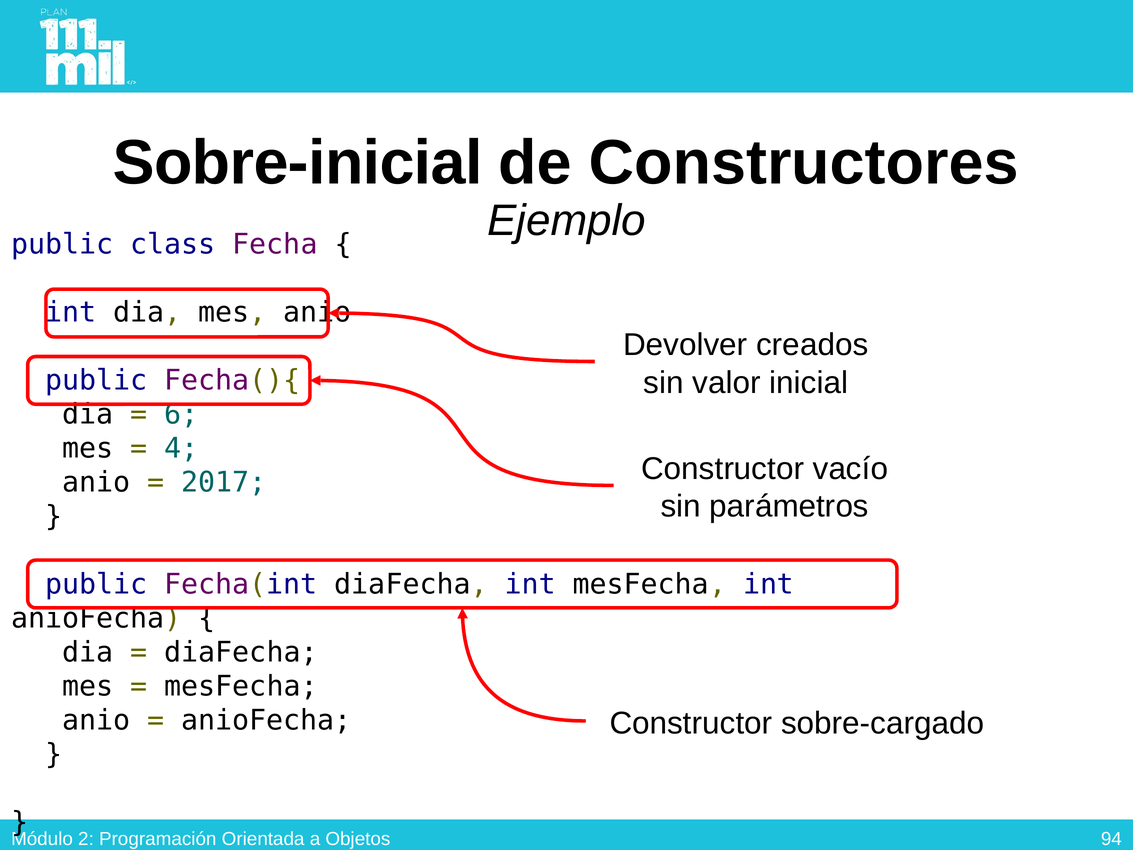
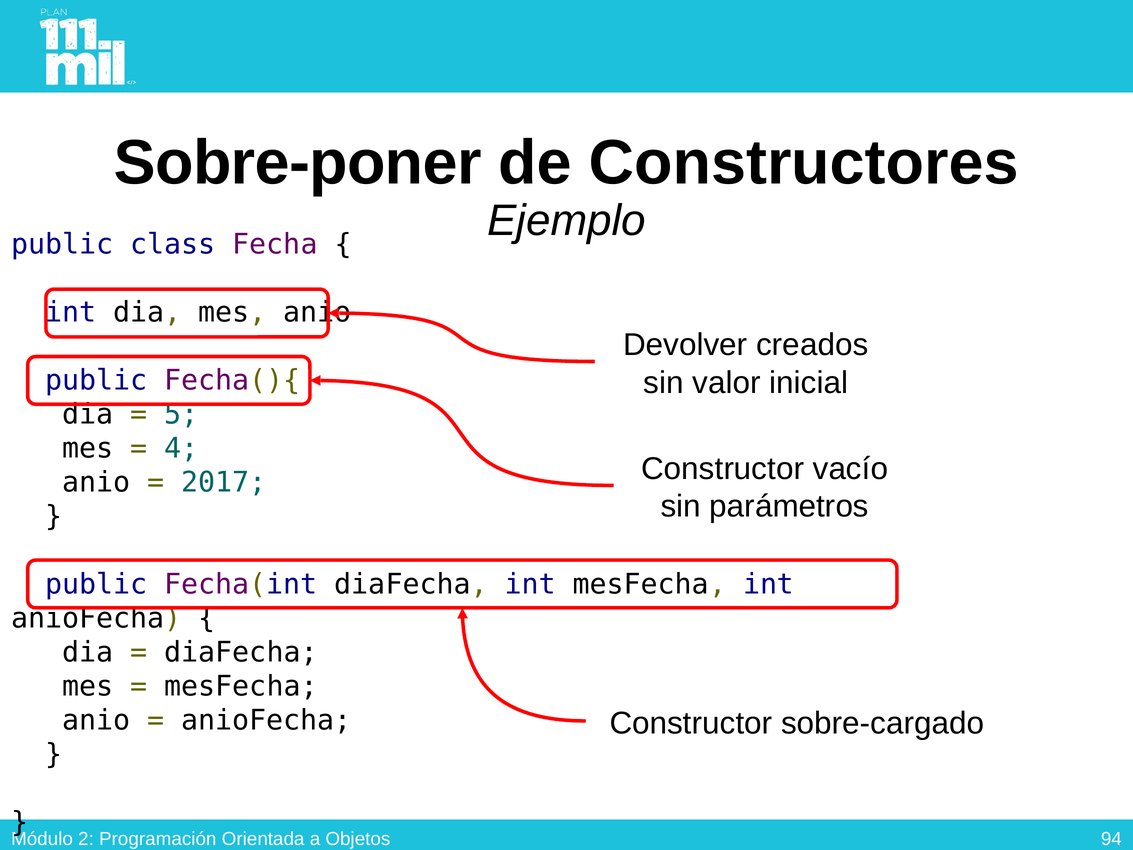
Sobre-inicial: Sobre-inicial -> Sobre-poner
6: 6 -> 5
